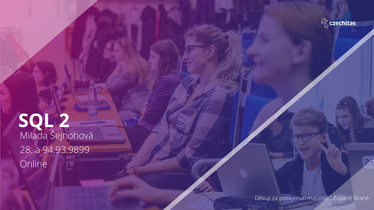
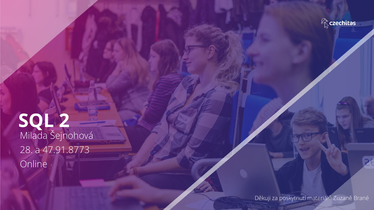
94.93.9899: 94.93.9899 -> 47.91.8773
